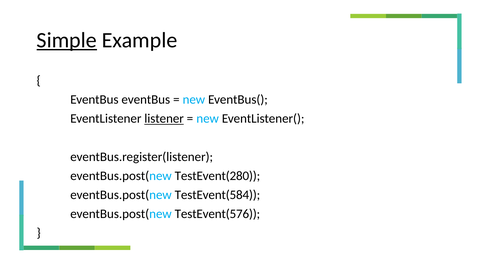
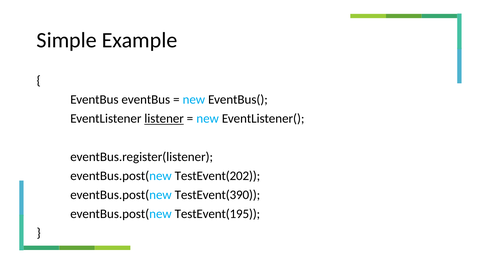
Simple underline: present -> none
TestEvent(280: TestEvent(280 -> TestEvent(202
TestEvent(584: TestEvent(584 -> TestEvent(390
TestEvent(576: TestEvent(576 -> TestEvent(195
